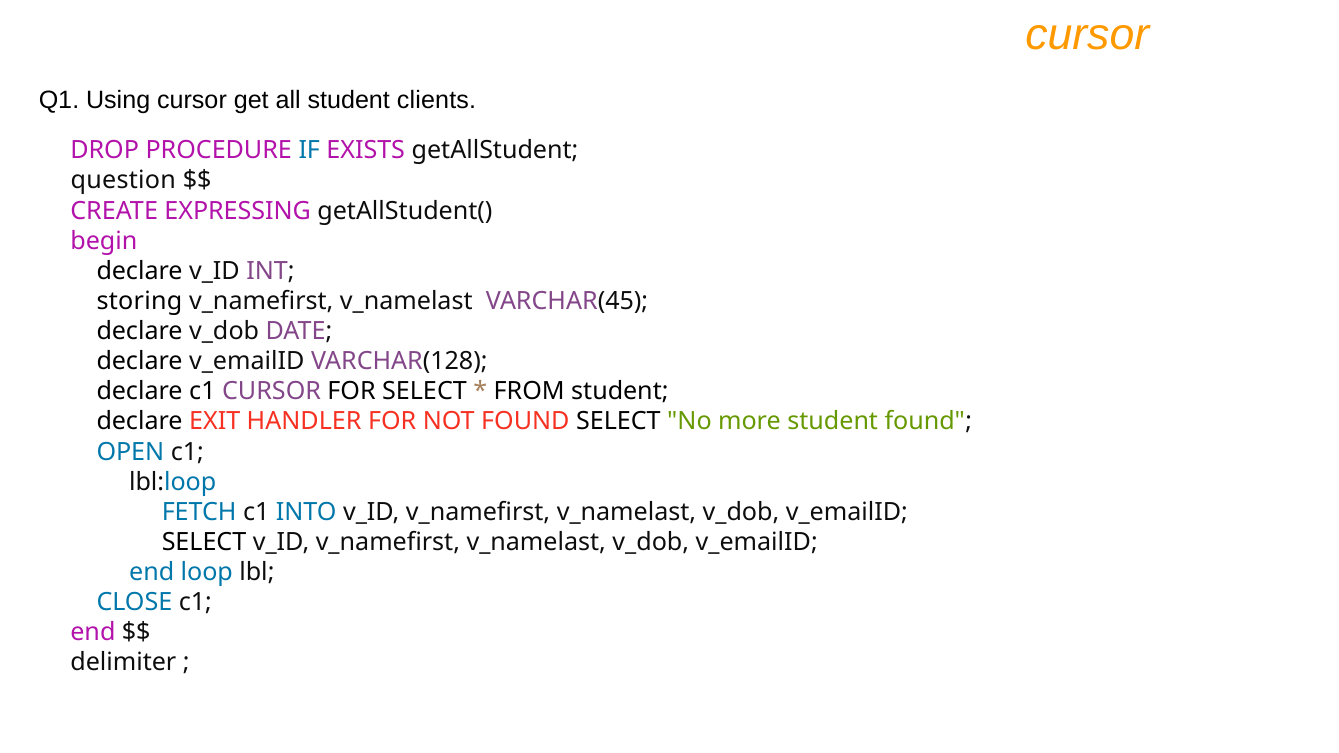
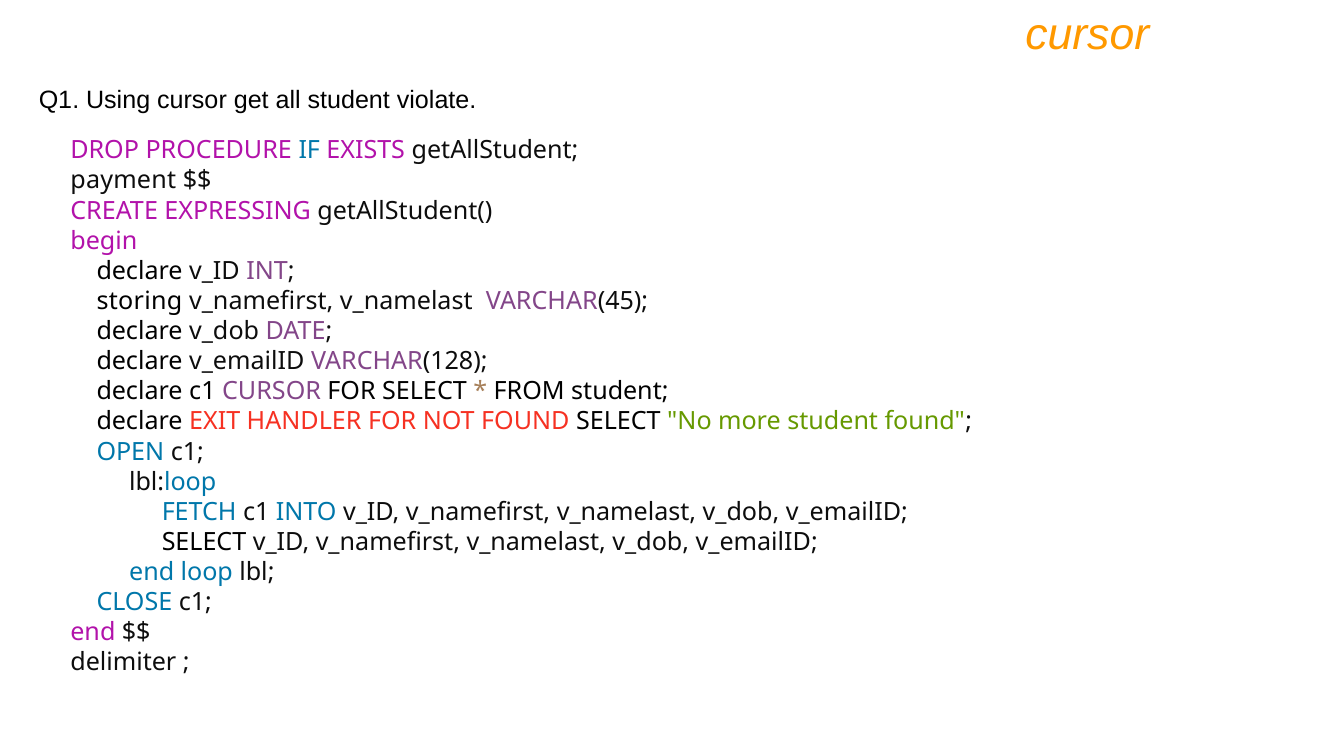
clients: clients -> violate
question: question -> payment
